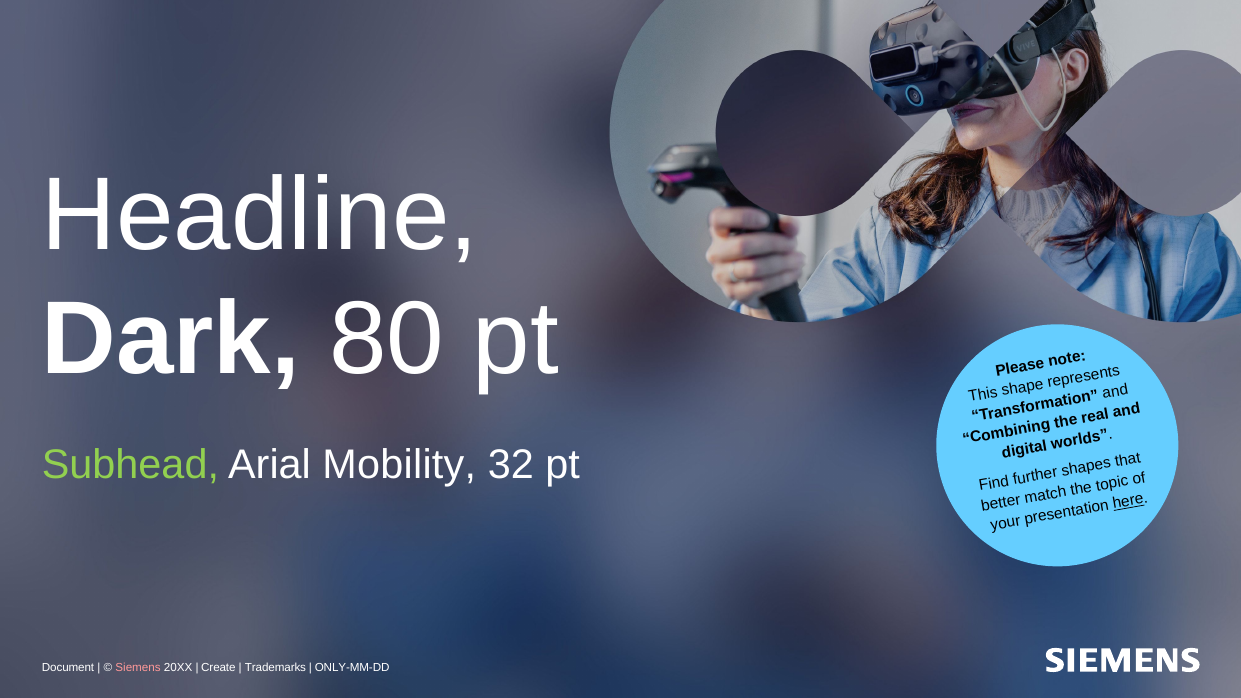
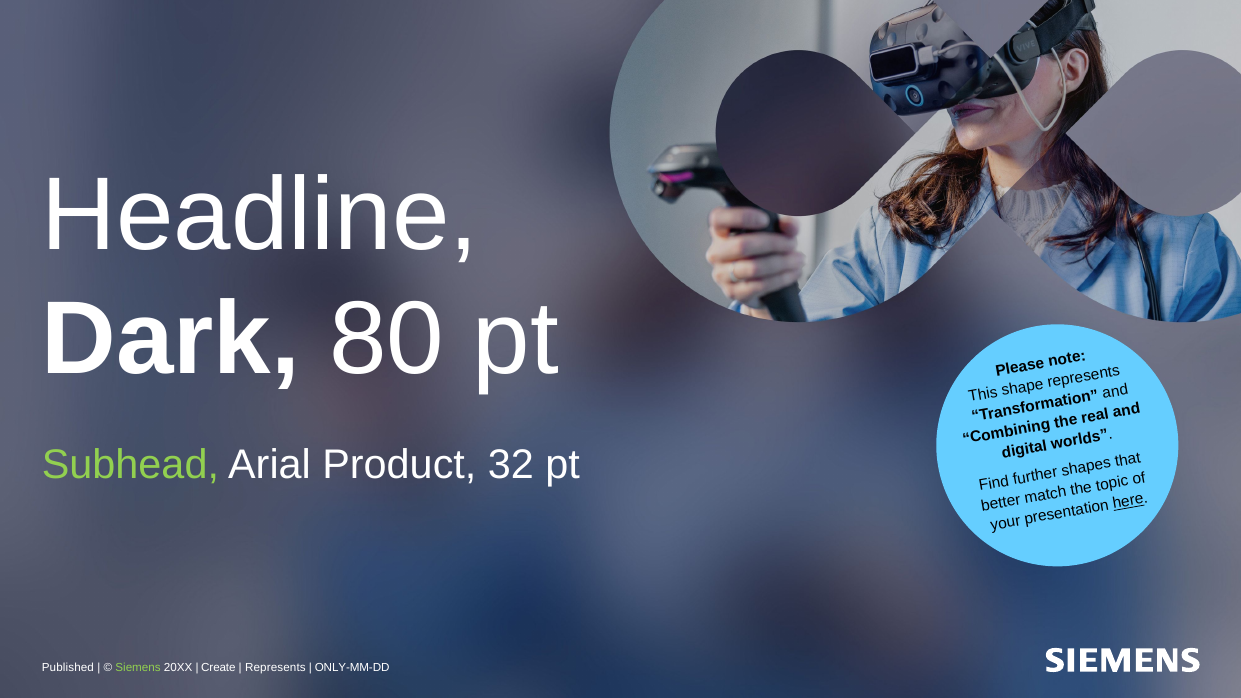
Mobility: Mobility -> Product
Document: Document -> Published
Siemens colour: pink -> light green
Trademarks at (276, 668): Trademarks -> Represents
